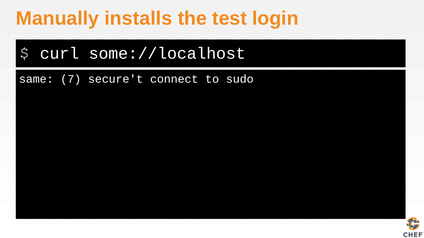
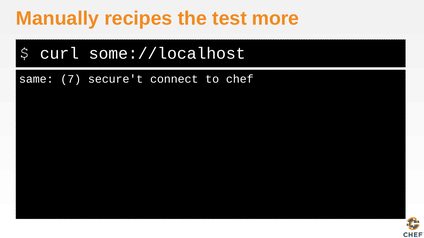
installs: installs -> recipes
login: login -> more
sudo: sudo -> chef
